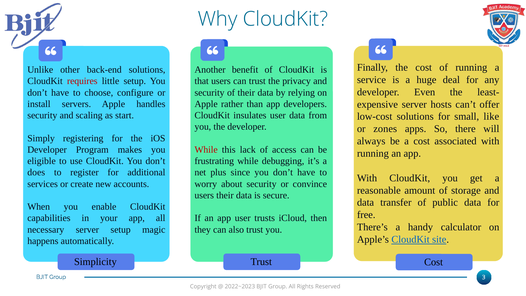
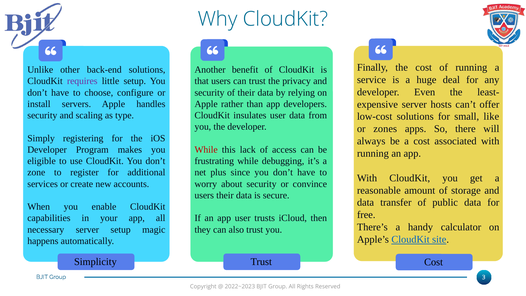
requires colour: red -> purple
start: start -> type
does: does -> zone
